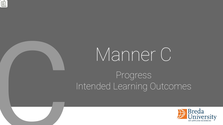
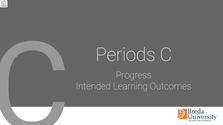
Manner: Manner -> Periods
